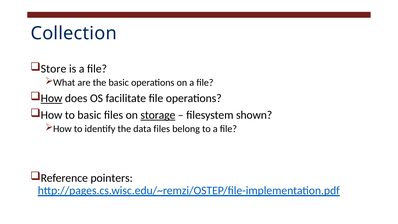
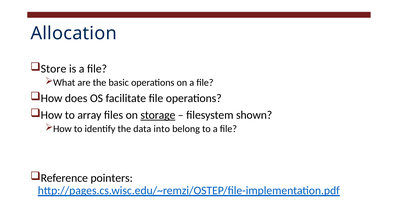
Collection: Collection -> Allocation
How at (52, 98) underline: present -> none
to basic: basic -> array
data files: files -> into
